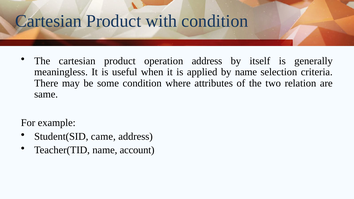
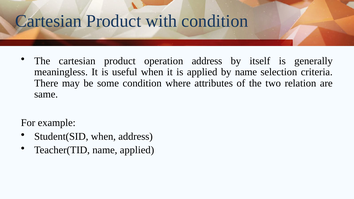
Student(SID came: came -> when
name account: account -> applied
